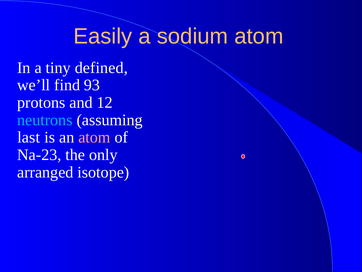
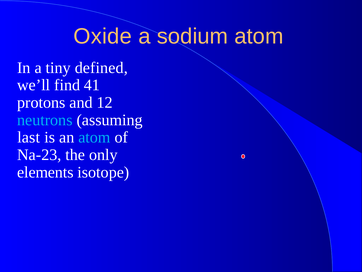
Easily: Easily -> Oxide
93: 93 -> 41
atom at (94, 137) colour: pink -> light blue
arranged: arranged -> elements
